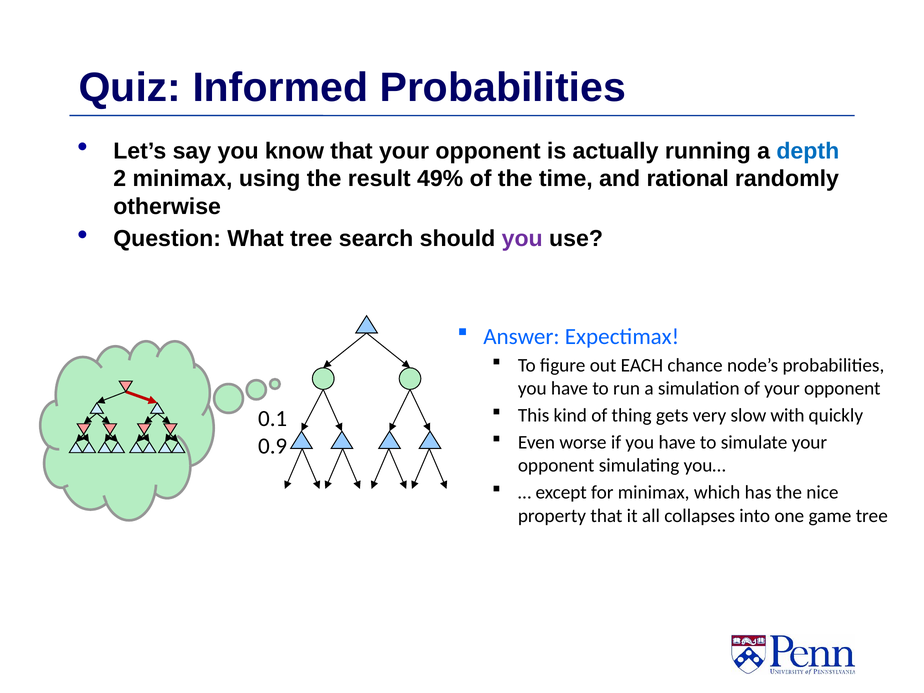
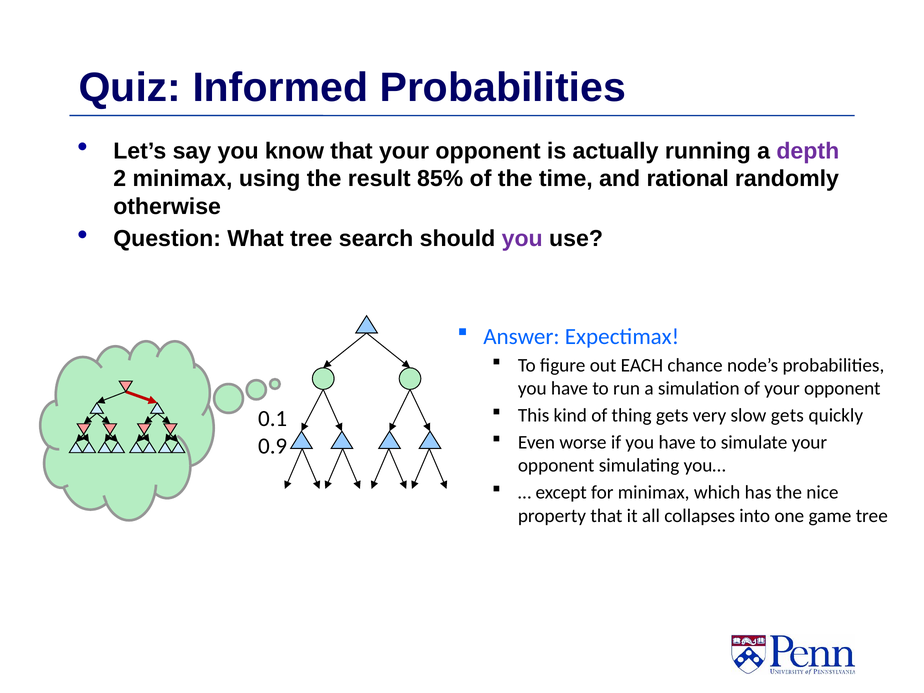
depth colour: blue -> purple
49%: 49% -> 85%
slow with: with -> gets
